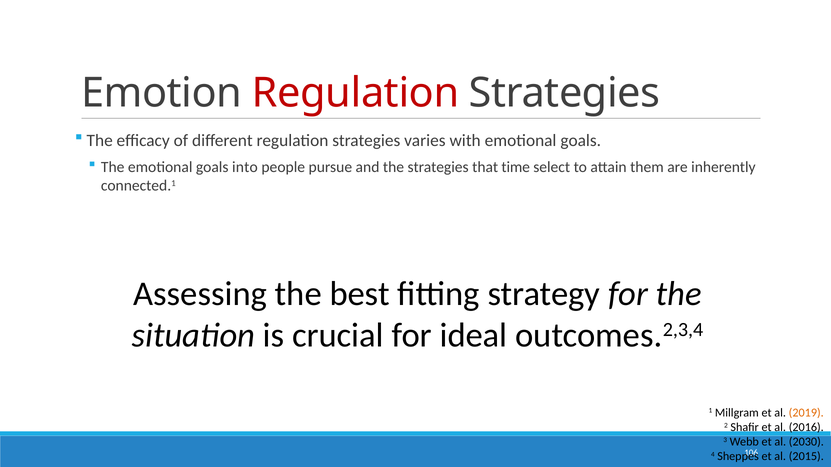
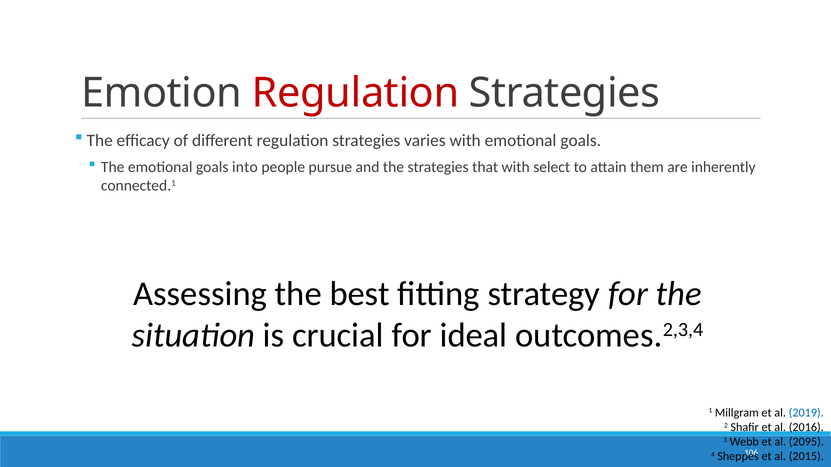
that time: time -> with
2019 colour: orange -> blue
2030: 2030 -> 2095
